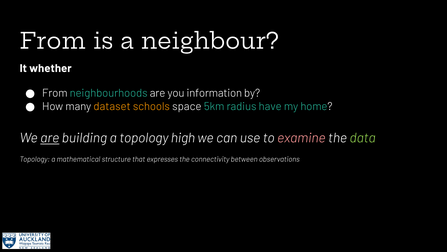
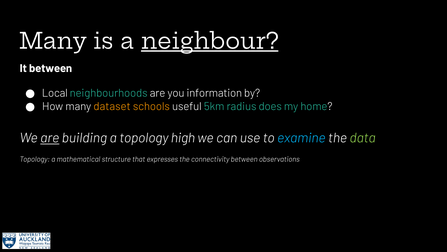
From at (53, 41): From -> Many
neighbour underline: none -> present
It whether: whether -> between
From at (55, 93): From -> Local
space: space -> useful
have: have -> does
examine colour: pink -> light blue
